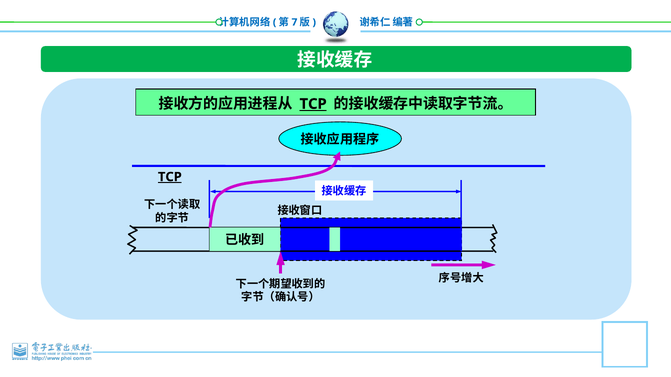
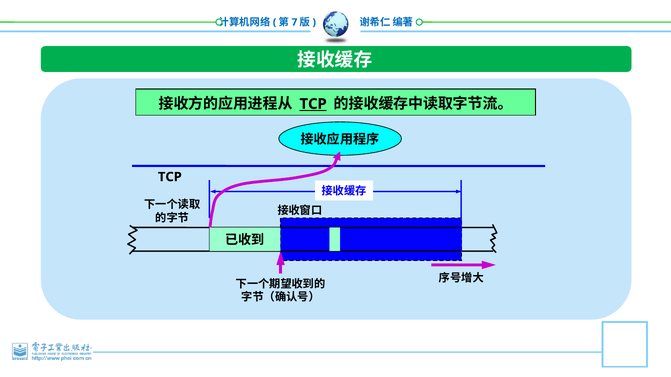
TCP at (170, 177) underline: present -> none
